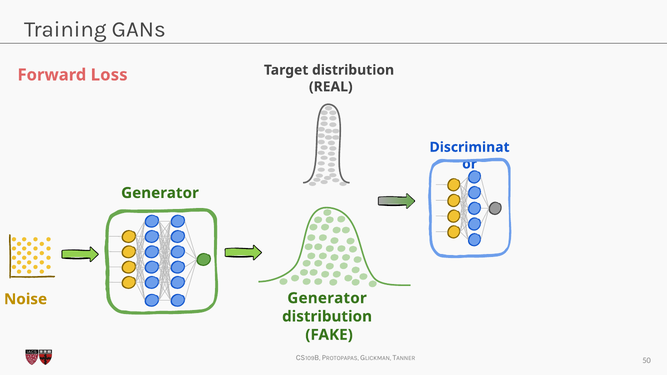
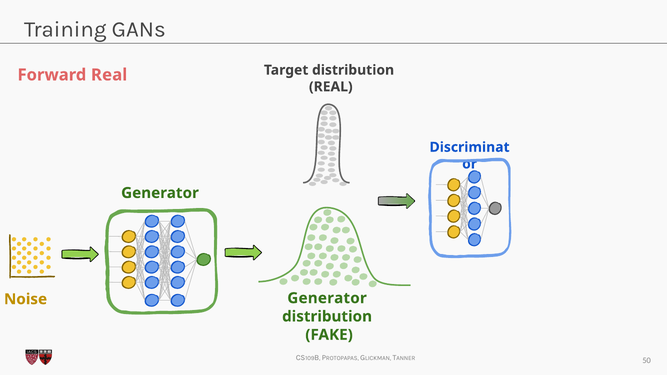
Forward Loss: Loss -> Real
